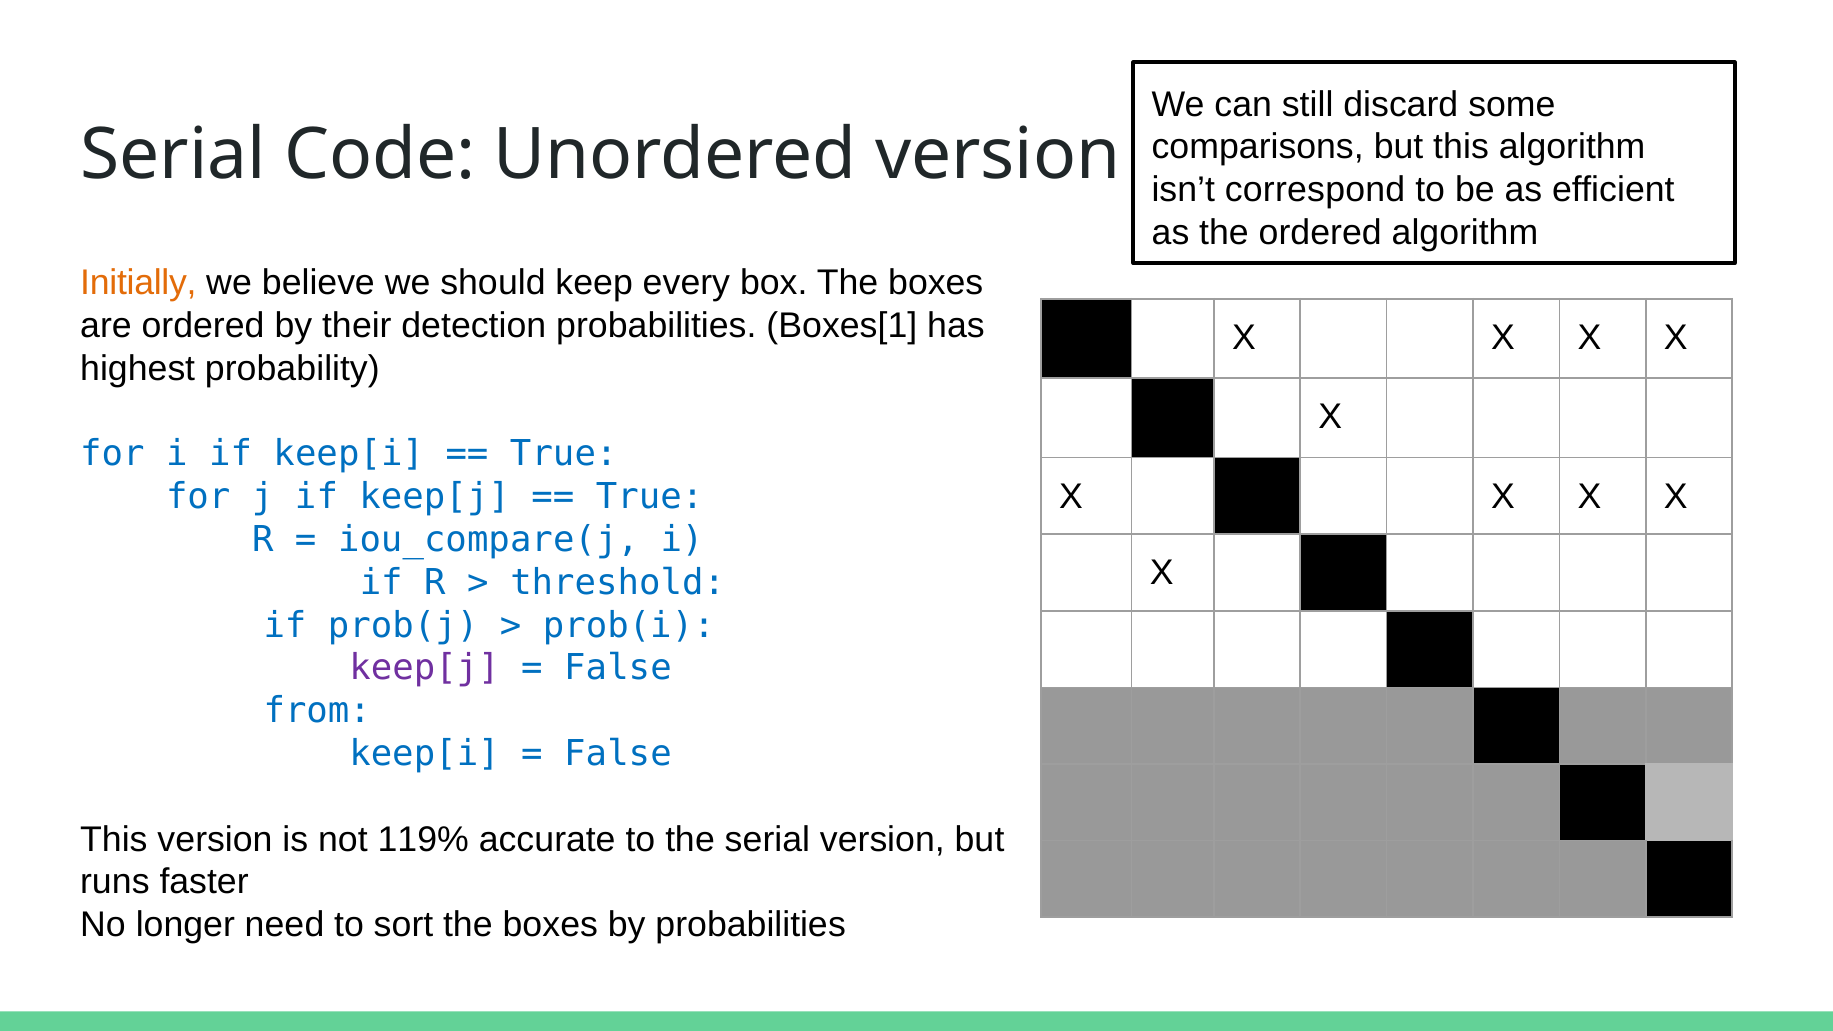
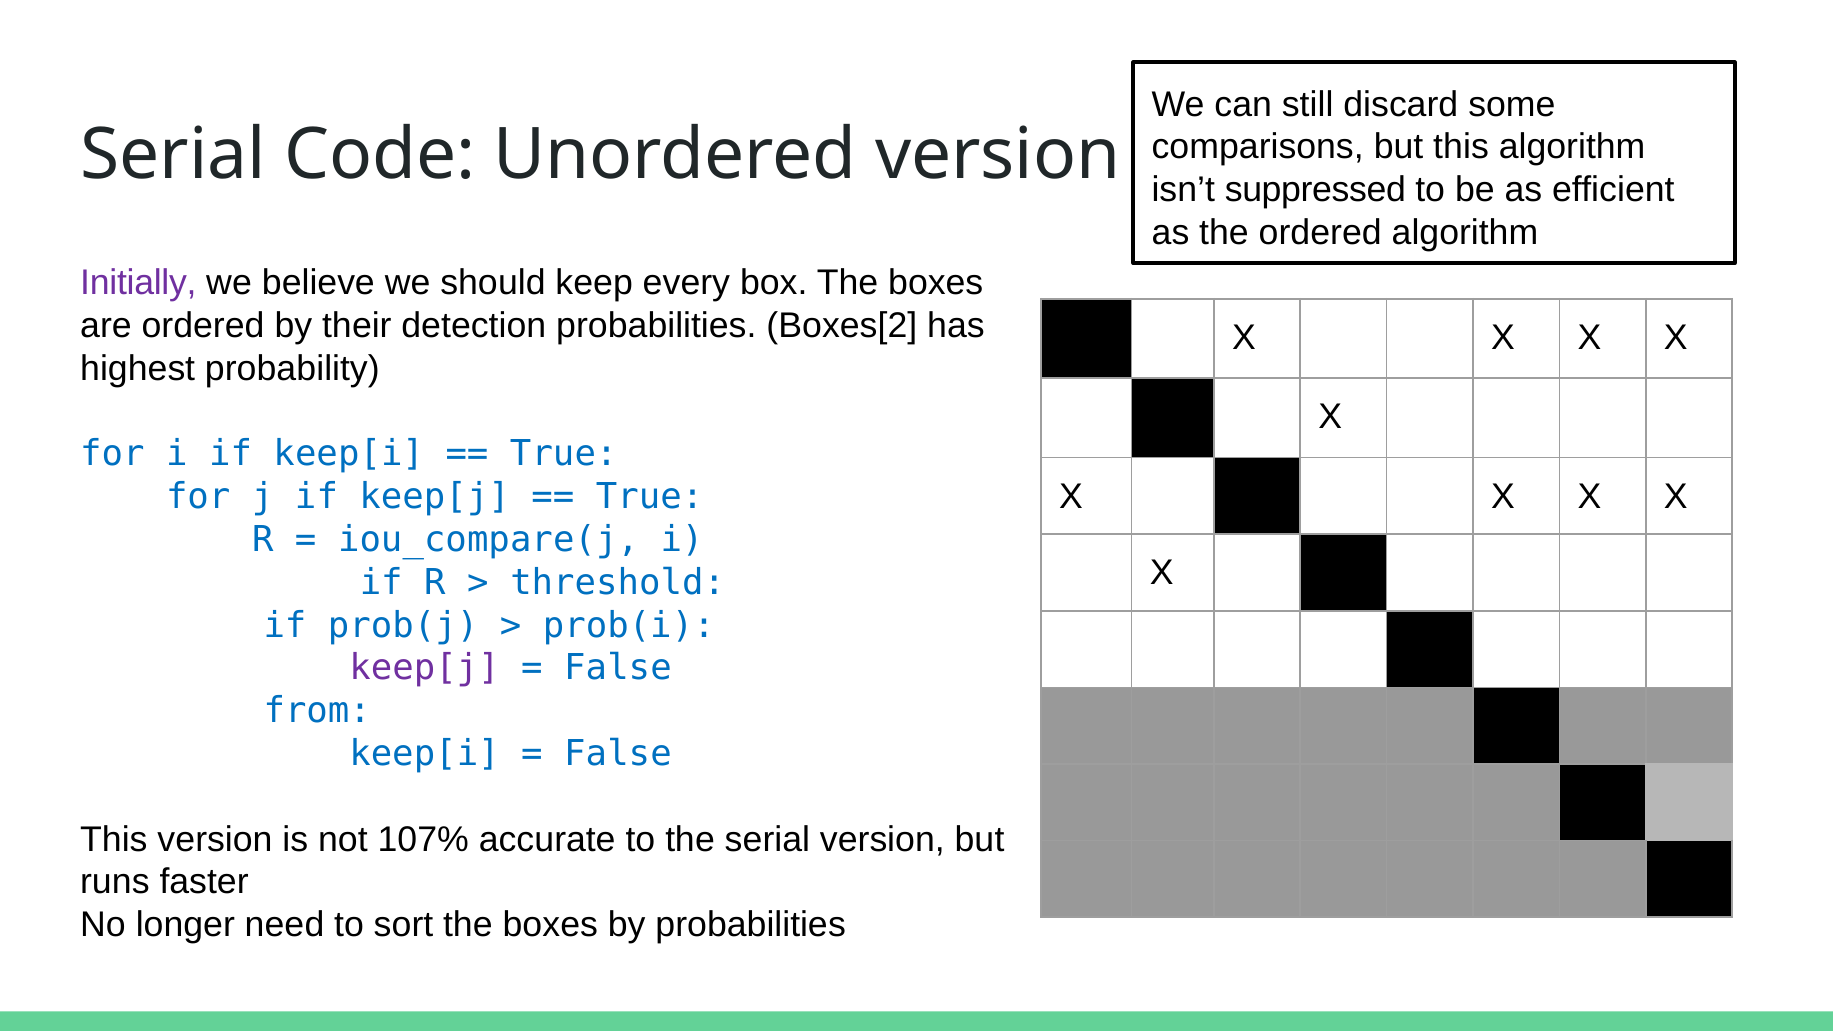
correspond: correspond -> suppressed
Initially colour: orange -> purple
Boxes[1: Boxes[1 -> Boxes[2
119%: 119% -> 107%
